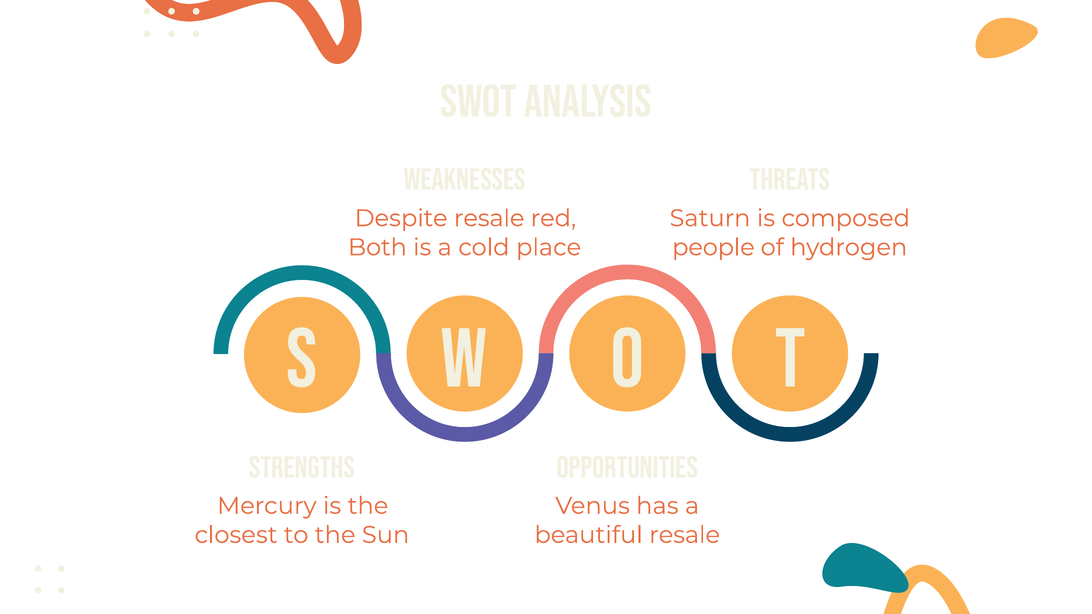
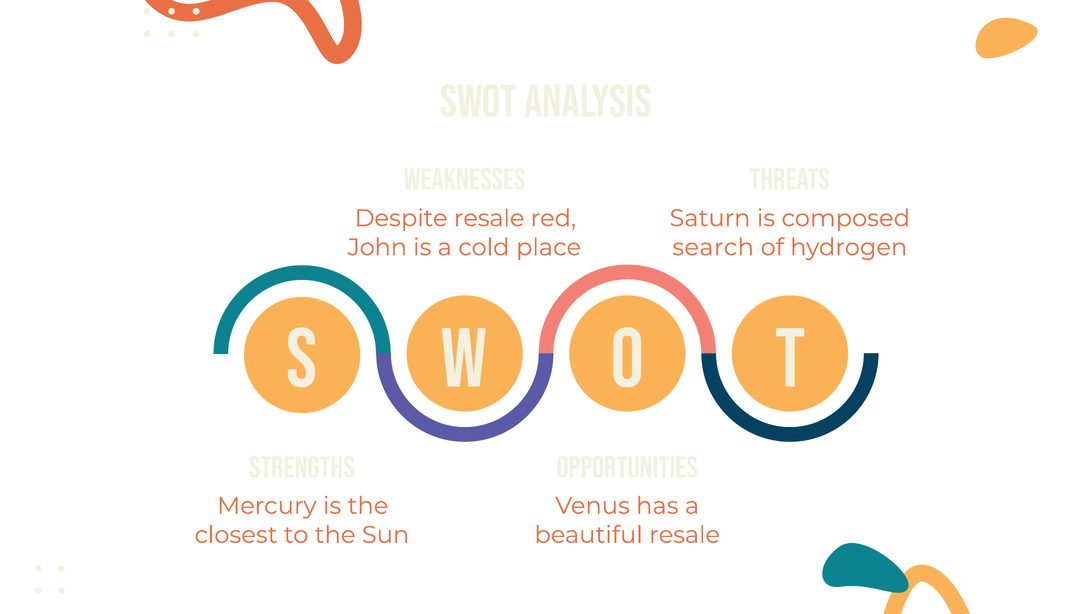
Both: Both -> John
people: people -> search
